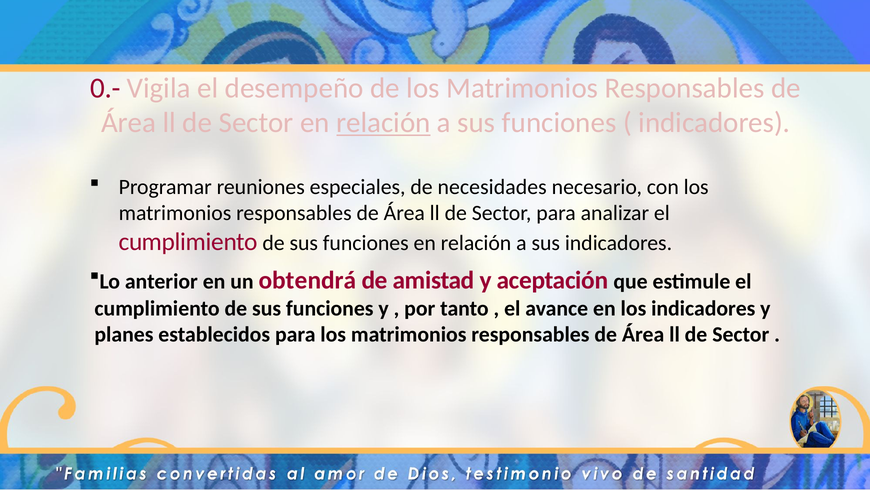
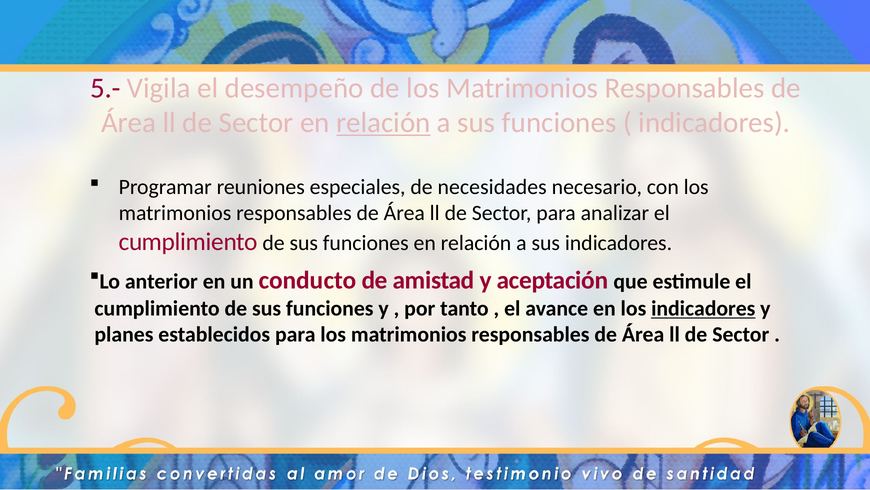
0.-: 0.- -> 5.-
obtendrá: obtendrá -> conducto
indicadores at (703, 308) underline: none -> present
